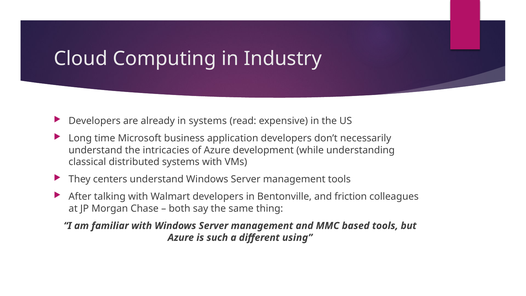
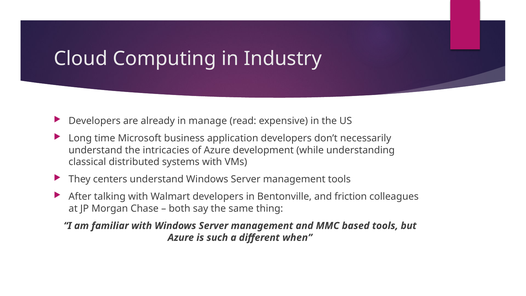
in systems: systems -> manage
using: using -> when
